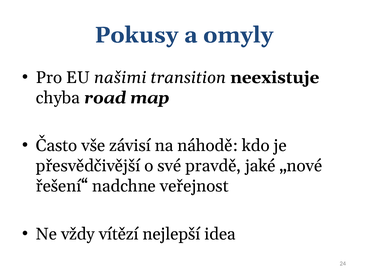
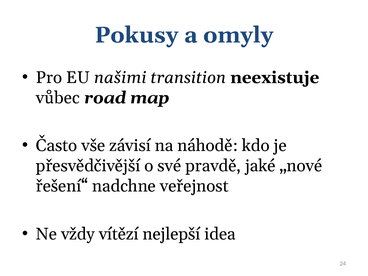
chyba: chyba -> vůbec
